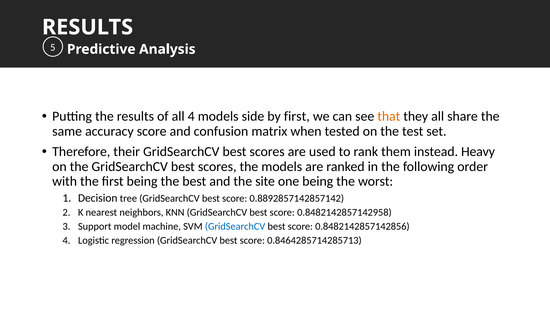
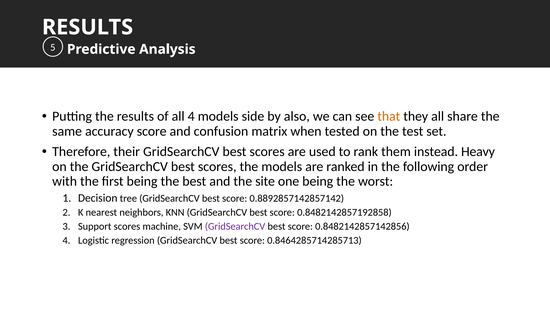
by first: first -> also
0.8482142857142958: 0.8482142857142958 -> 0.8482142857192858
Support model: model -> scores
GridSearchCV at (235, 227) colour: blue -> purple
